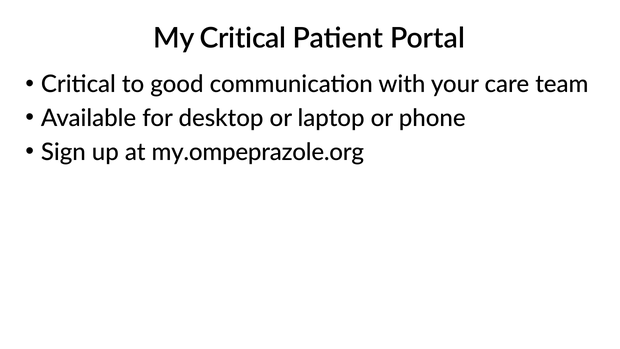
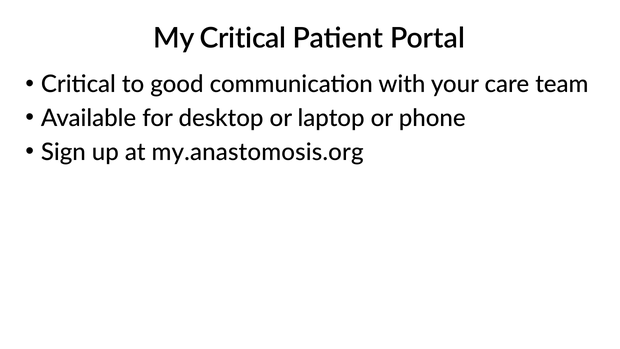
my.ompeprazole.org: my.ompeprazole.org -> my.anastomosis.org
